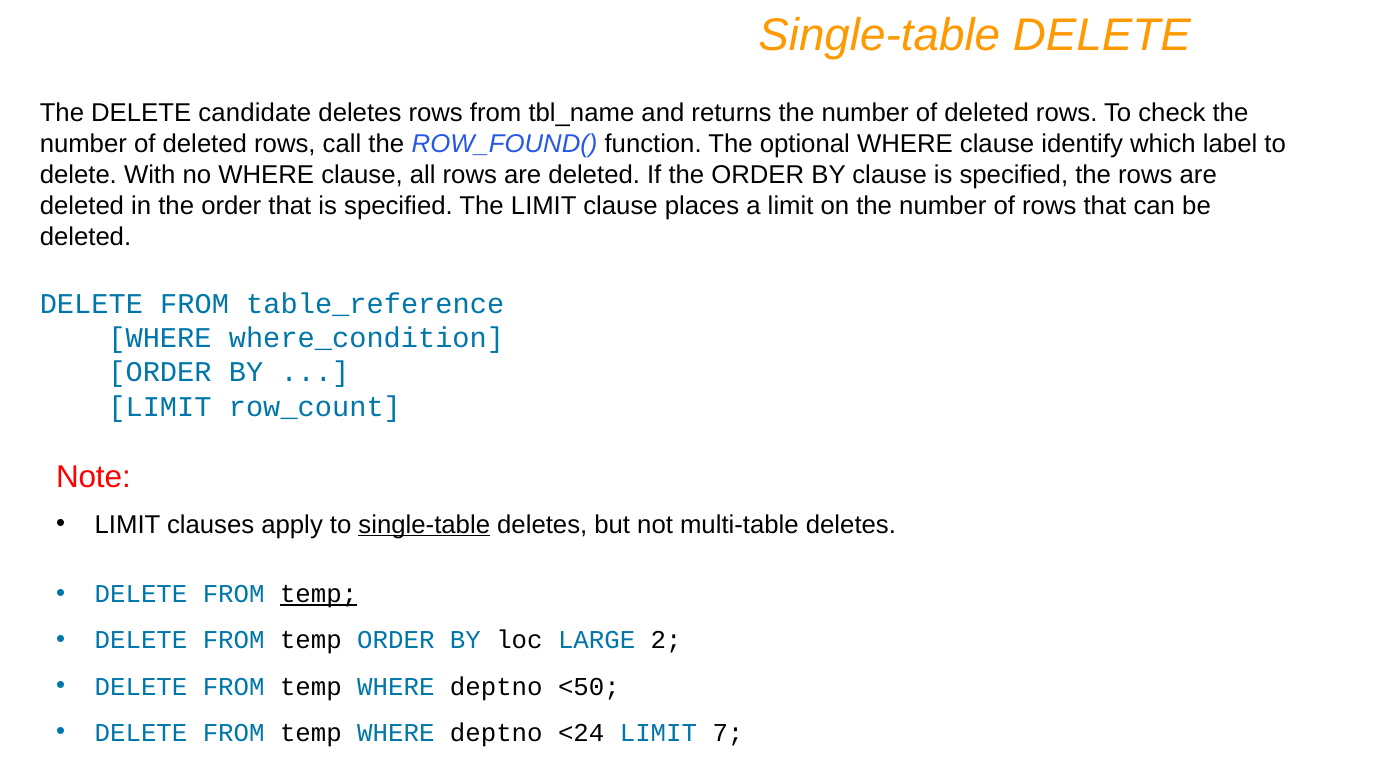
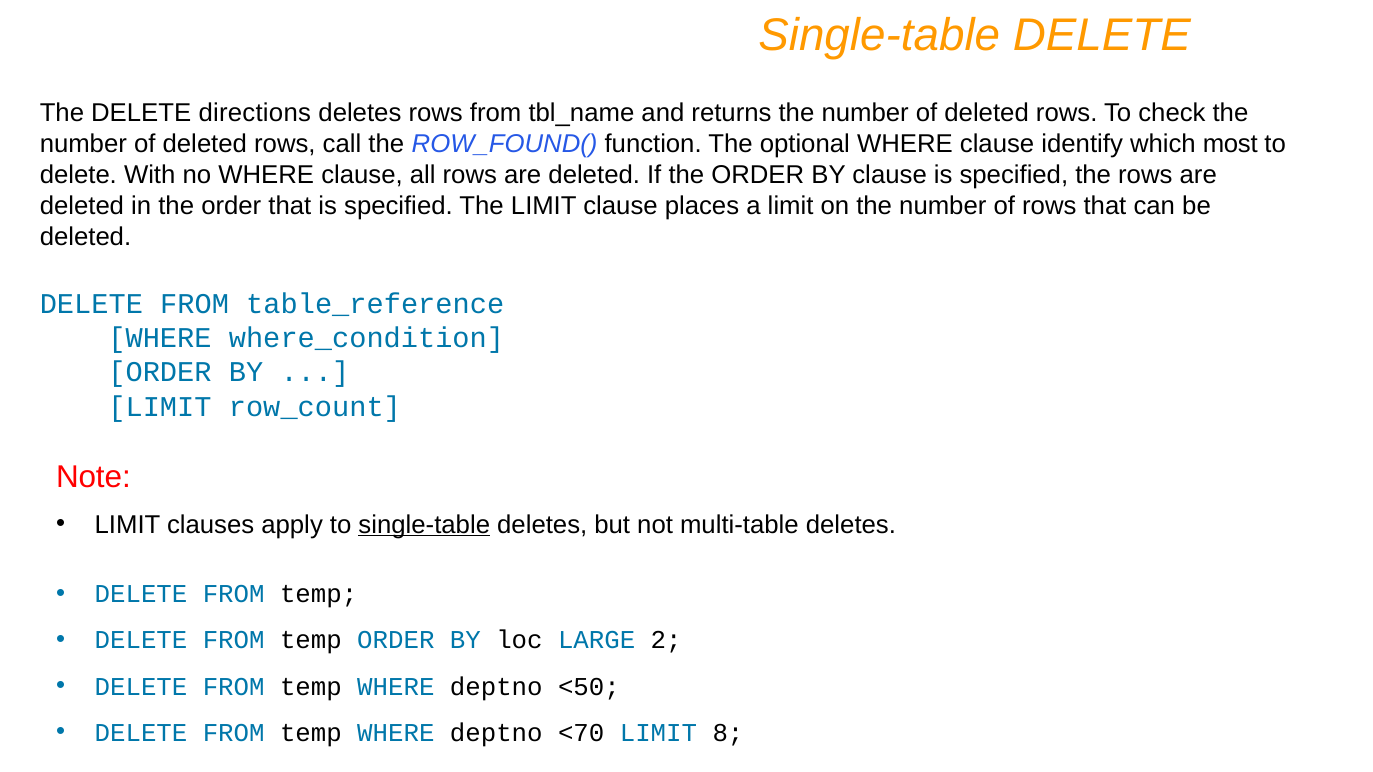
candidate: candidate -> directions
label: label -> most
temp at (319, 594) underline: present -> none
<24: <24 -> <70
7: 7 -> 8
